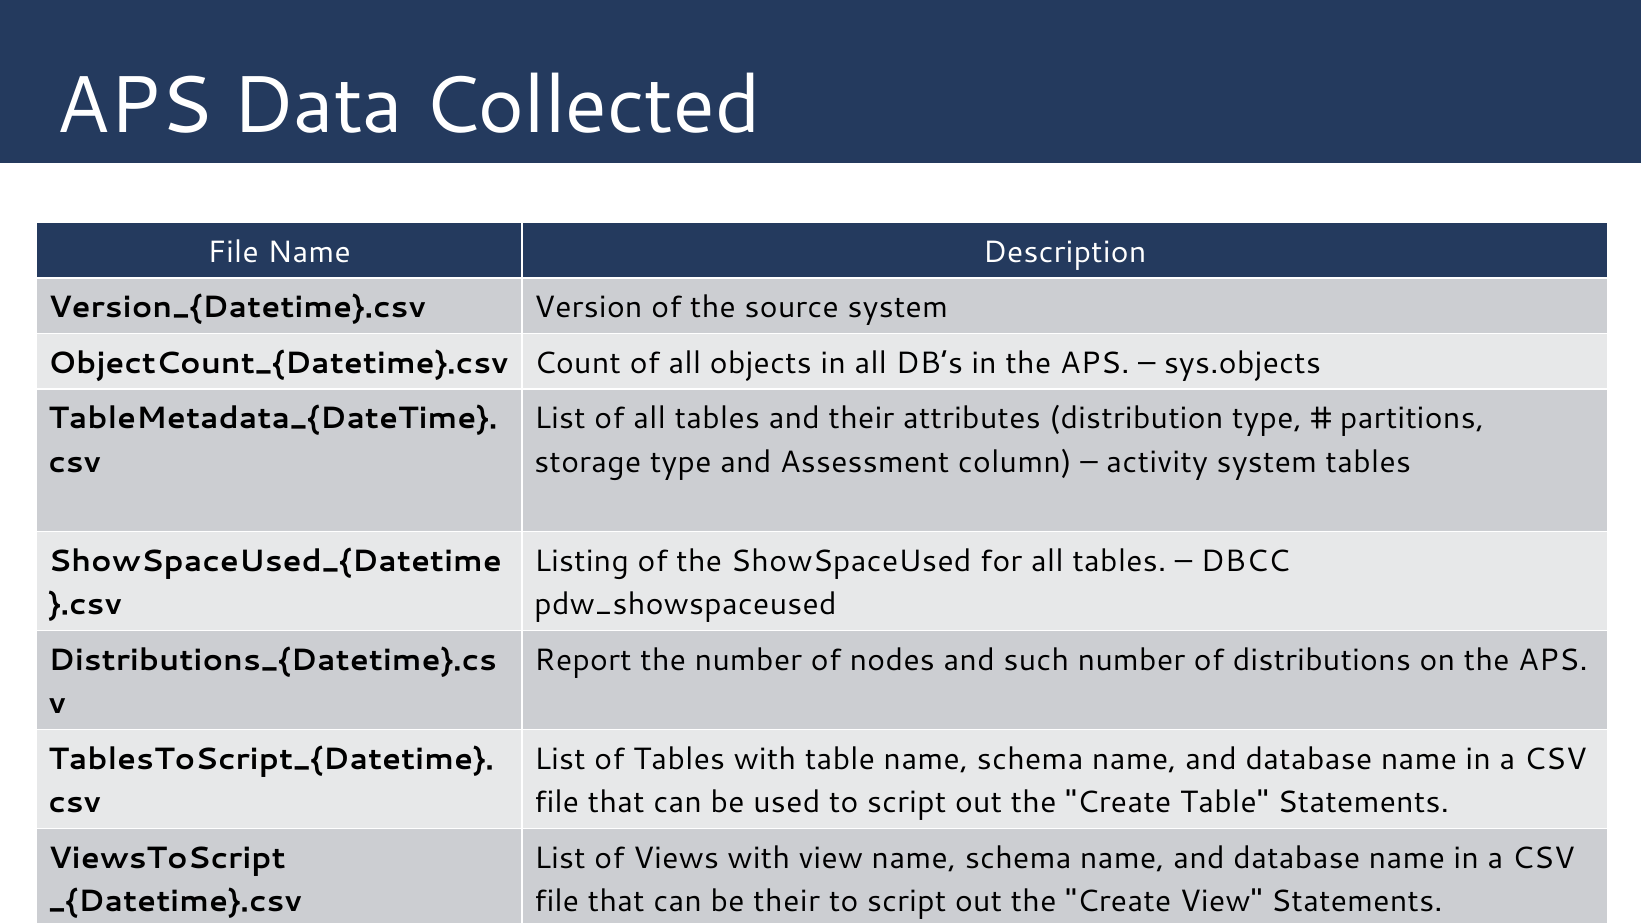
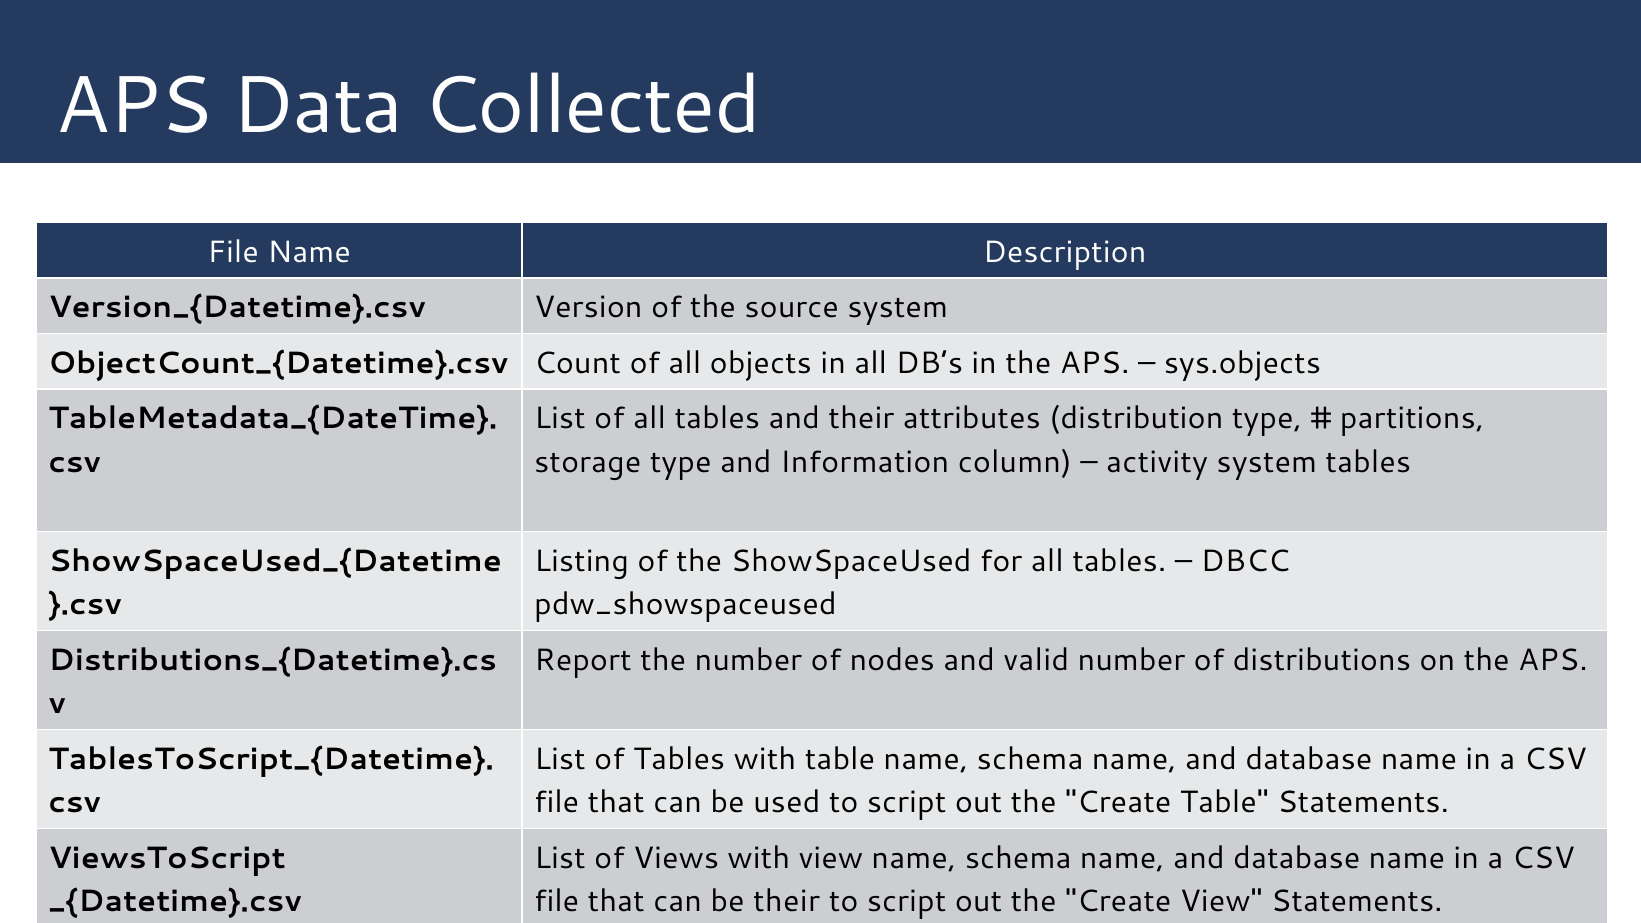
Assessment: Assessment -> Information
such: such -> valid
